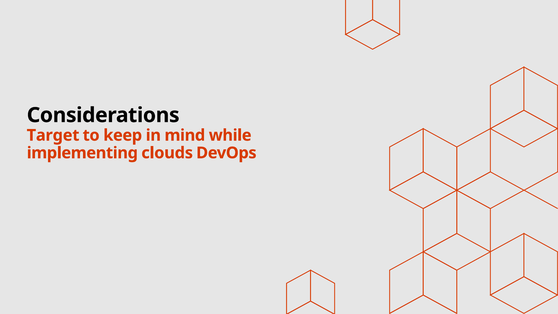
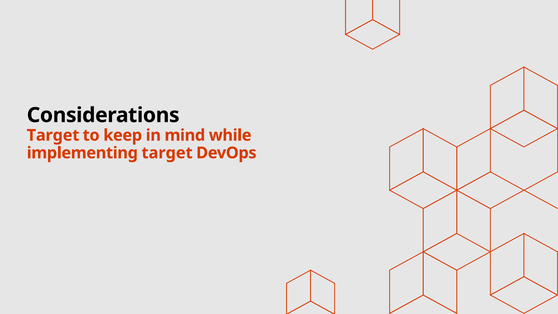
implementing clouds: clouds -> target
